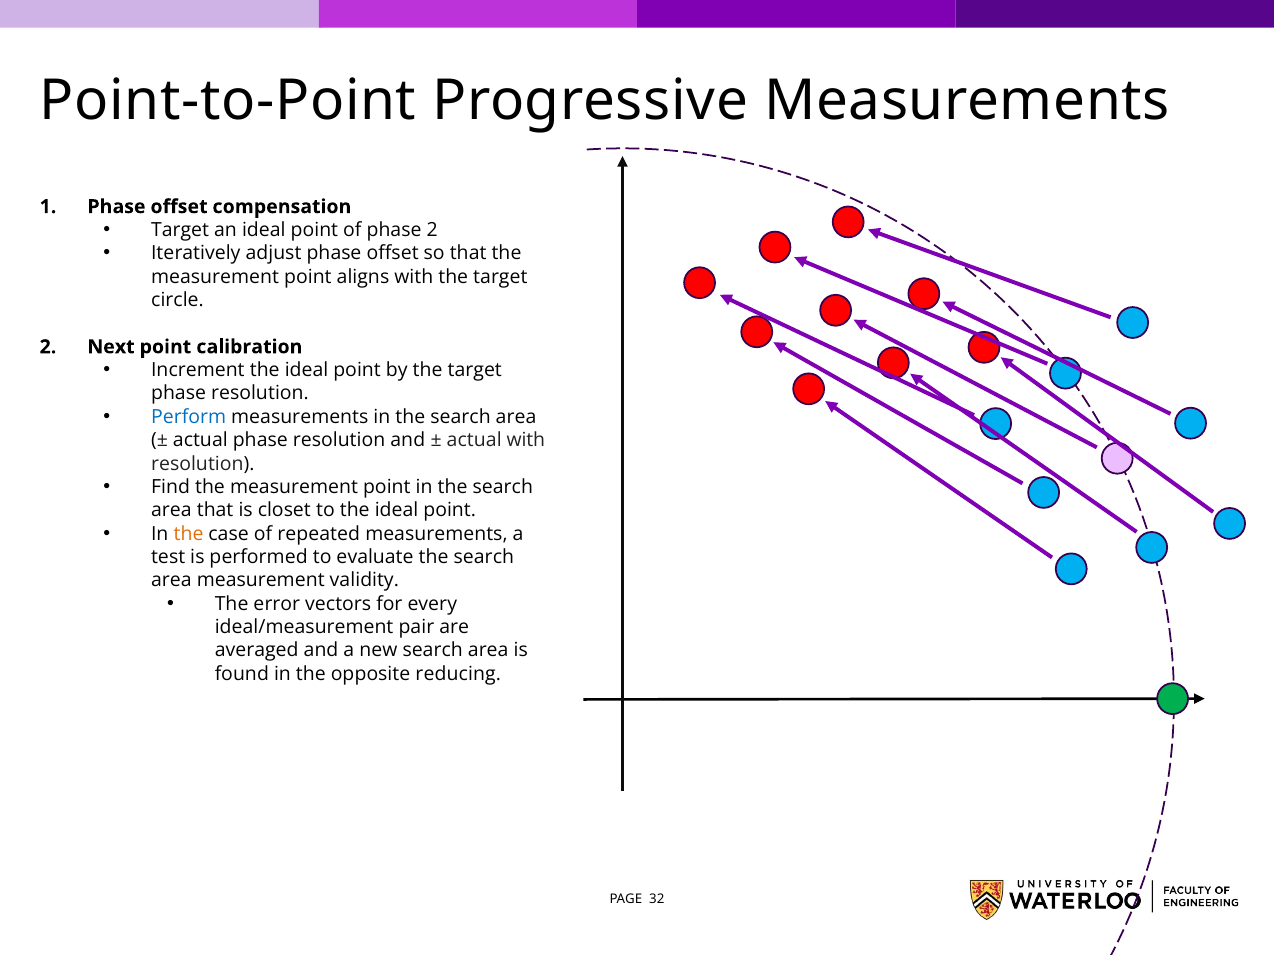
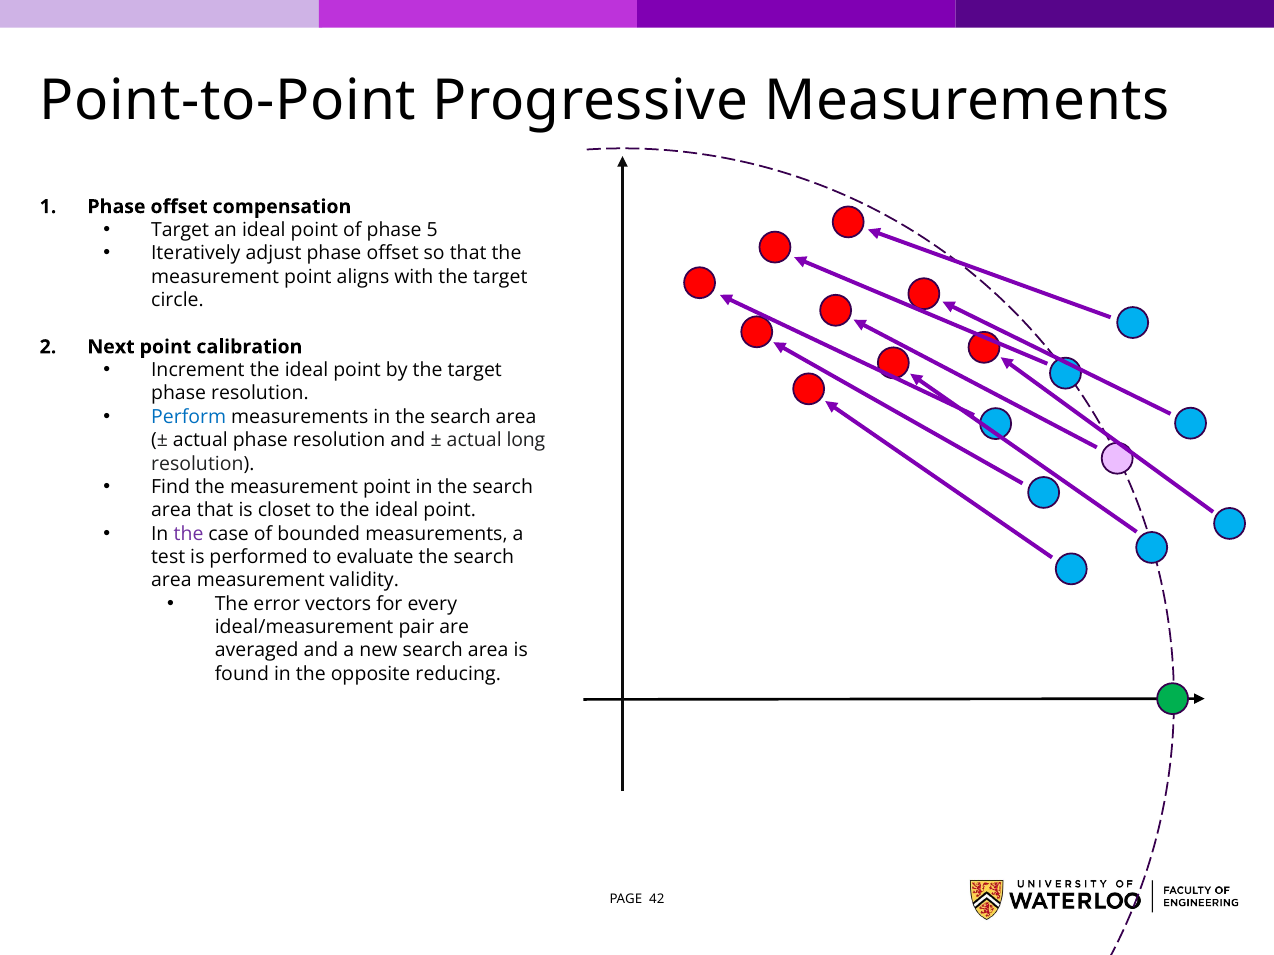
phase 2: 2 -> 5
actual with: with -> long
the at (189, 534) colour: orange -> purple
repeated: repeated -> bounded
32: 32 -> 42
